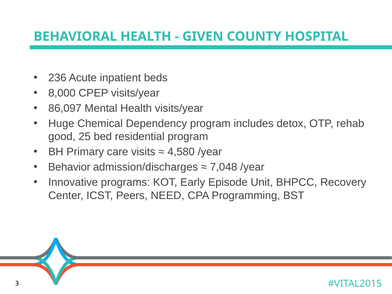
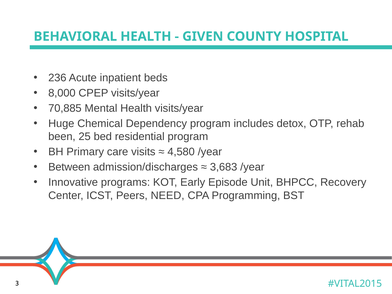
86,097: 86,097 -> 70,885
good: good -> been
Behavior: Behavior -> Between
7,048: 7,048 -> 3,683
